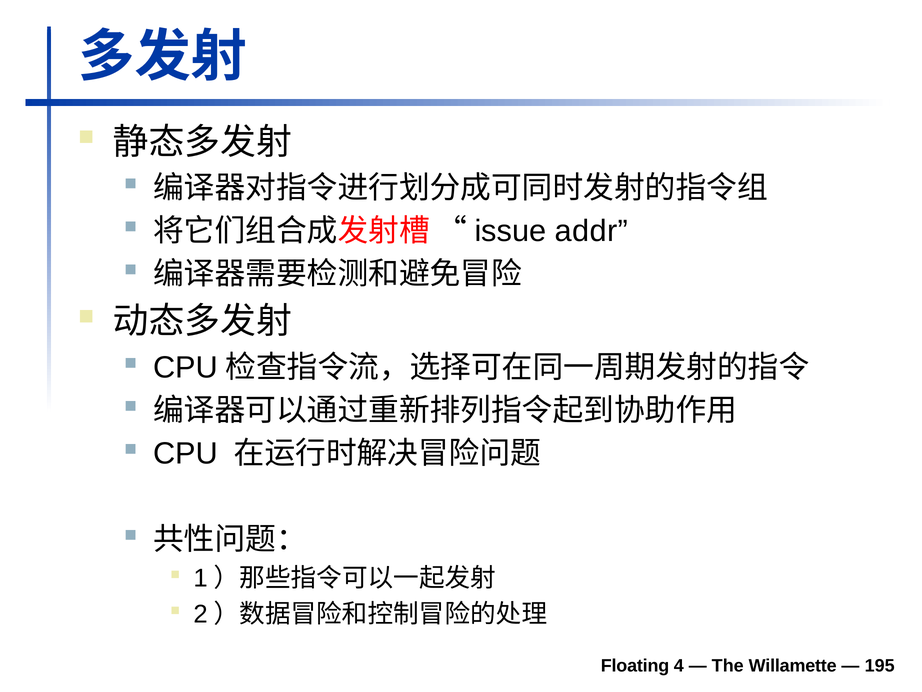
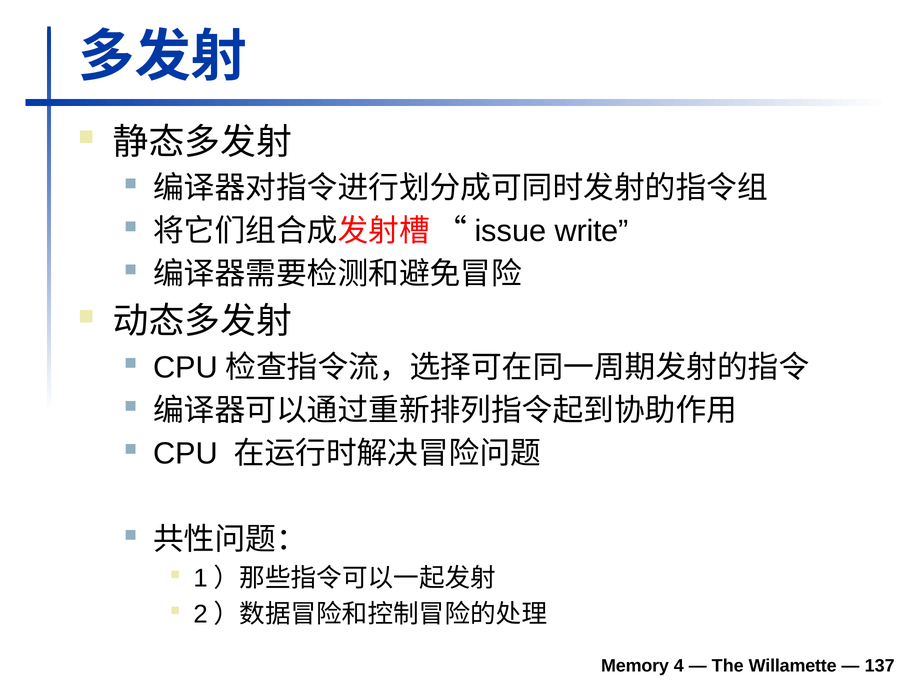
addr: addr -> write
Floating: Floating -> Memory
195: 195 -> 137
